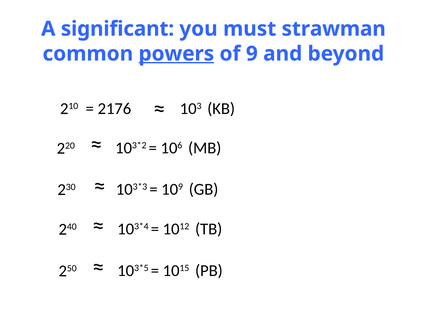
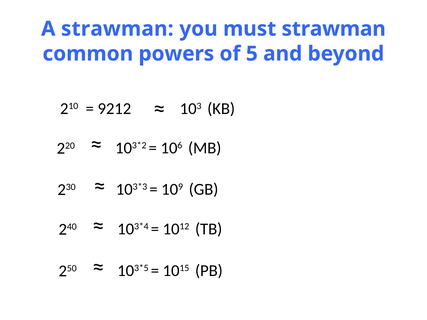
A significant: significant -> strawman
powers underline: present -> none
9: 9 -> 5
2176: 2176 -> 9212
